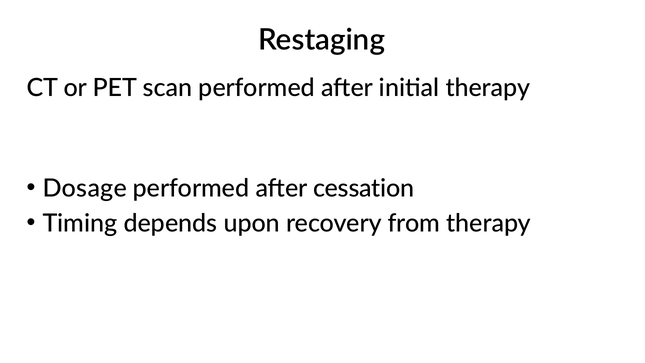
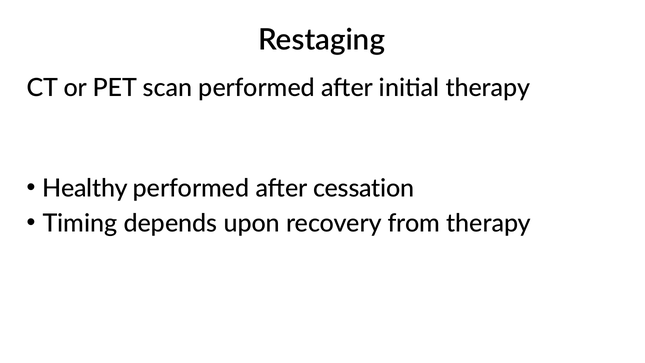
Dosage: Dosage -> Healthy
